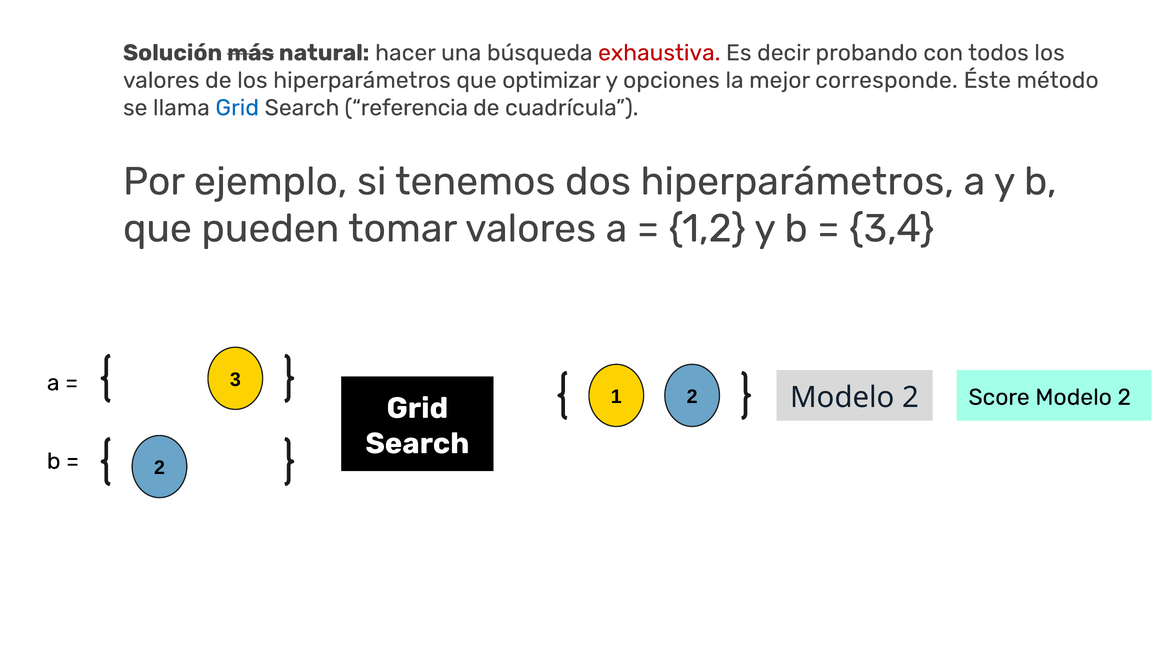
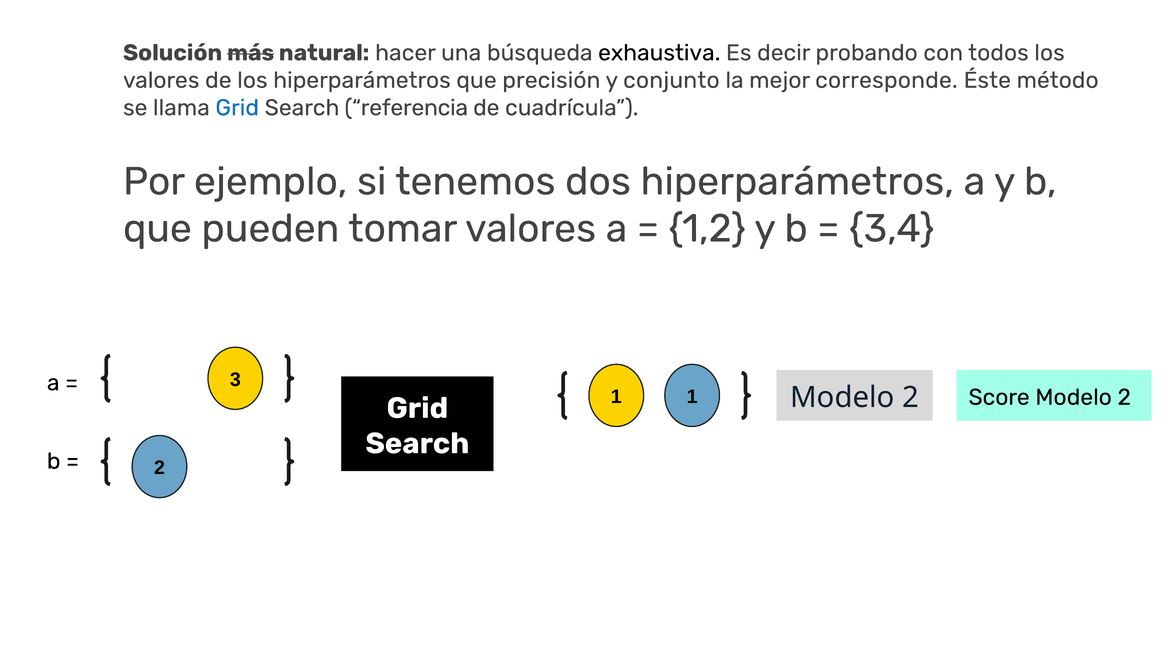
exhaustiva colour: red -> black
optimizar: optimizar -> precisión
opciones: opciones -> conjunto
1 2: 2 -> 1
